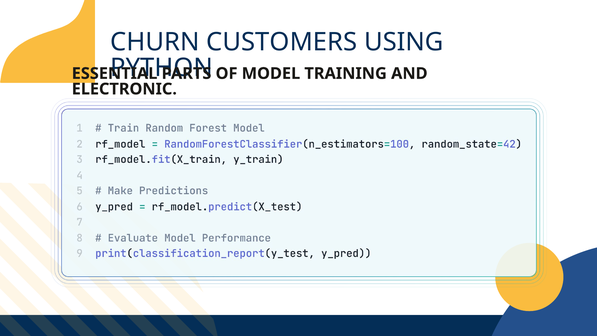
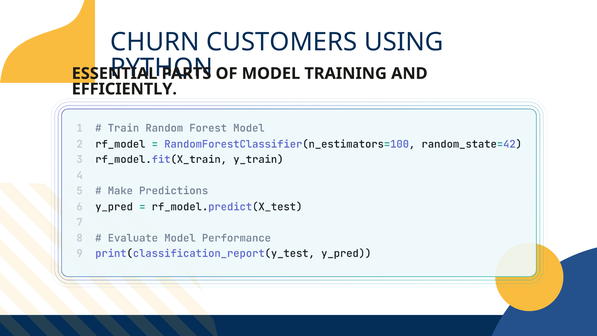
ELECTRONIC: ELECTRONIC -> EFFICIENTLY
